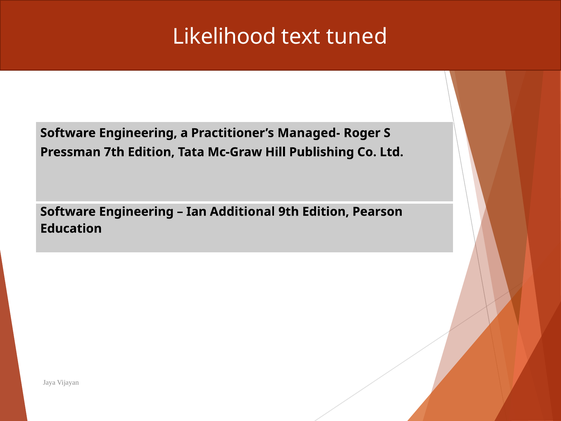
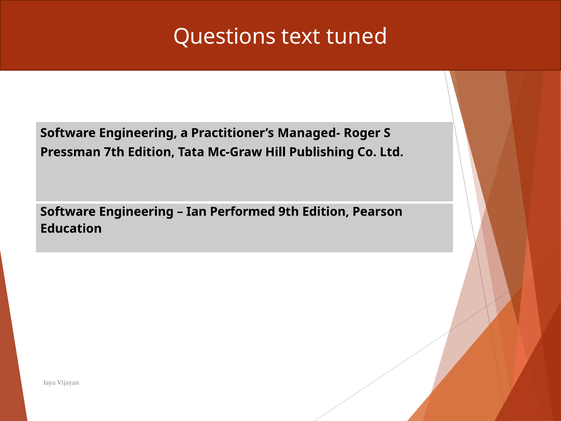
Likelihood: Likelihood -> Questions
Additional: Additional -> Performed
